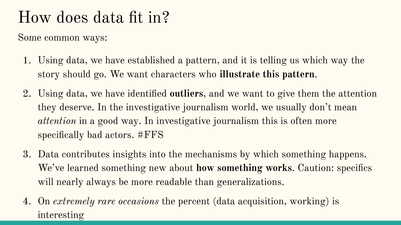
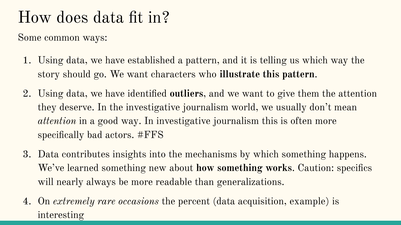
working: working -> example
